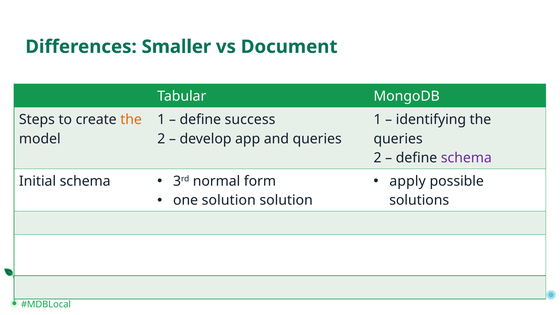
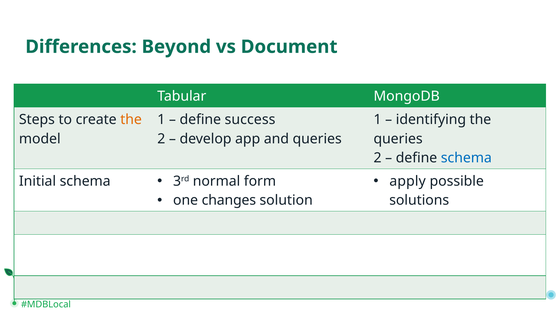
Smaller: Smaller -> Beyond
schema at (466, 158) colour: purple -> blue
one solution: solution -> changes
